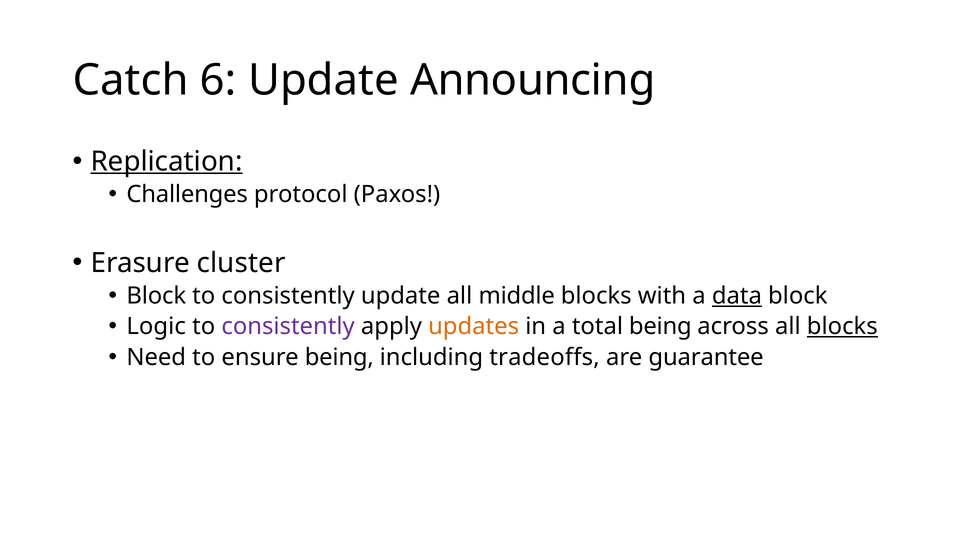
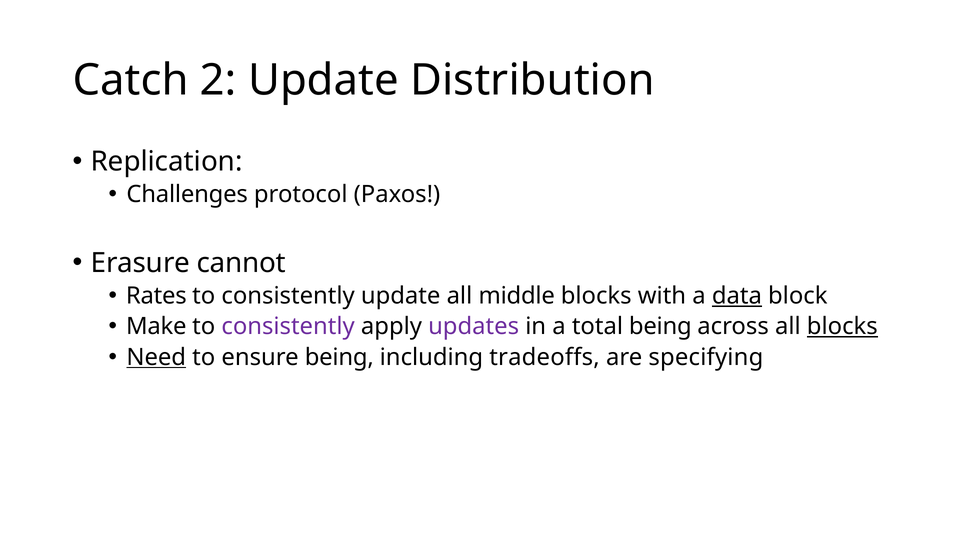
6: 6 -> 2
Announcing: Announcing -> Distribution
Replication underline: present -> none
cluster: cluster -> cannot
Block at (156, 296): Block -> Rates
Logic: Logic -> Make
updates colour: orange -> purple
Need underline: none -> present
guarantee: guarantee -> specifying
